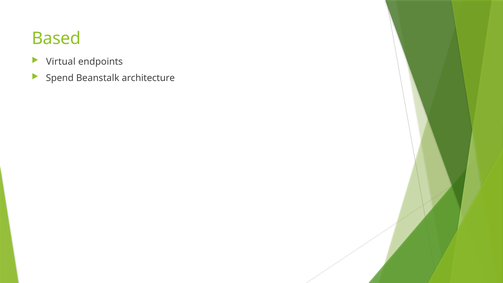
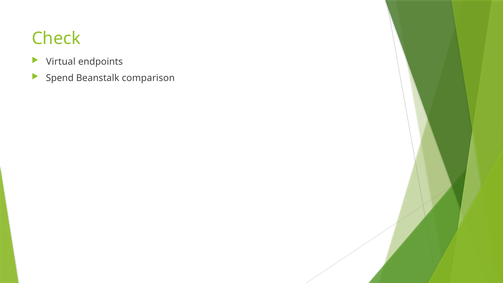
Based: Based -> Check
architecture: architecture -> comparison
